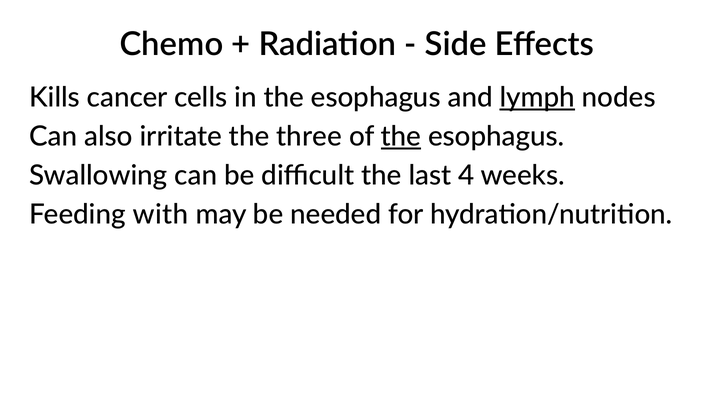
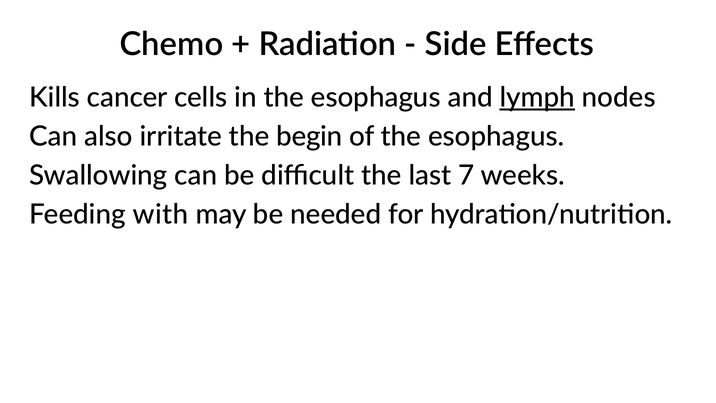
three: three -> begin
the at (401, 136) underline: present -> none
4: 4 -> 7
